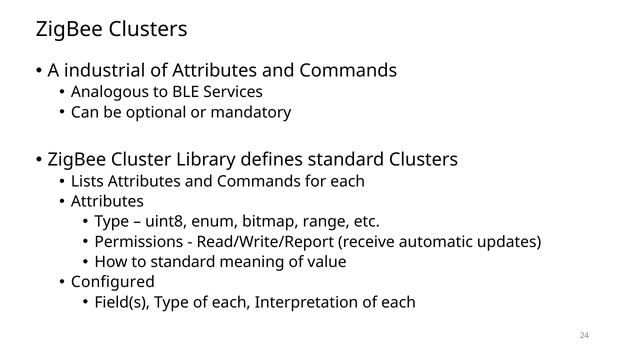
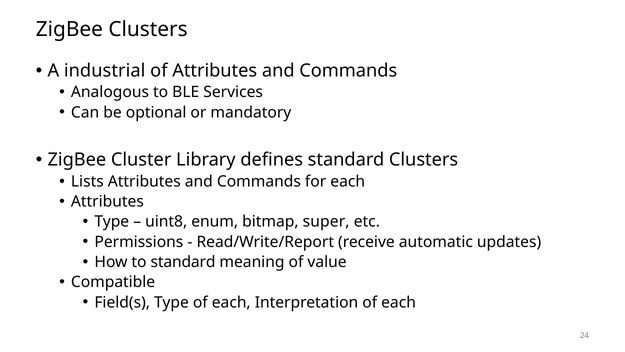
range: range -> super
Configured: Configured -> Compatible
